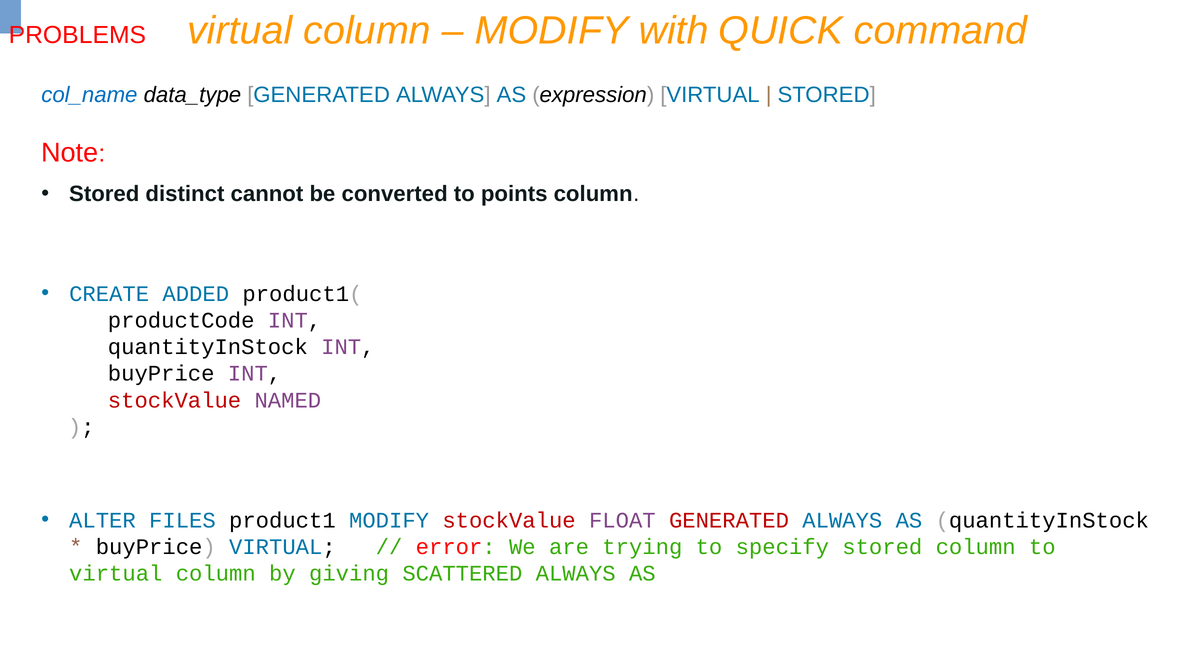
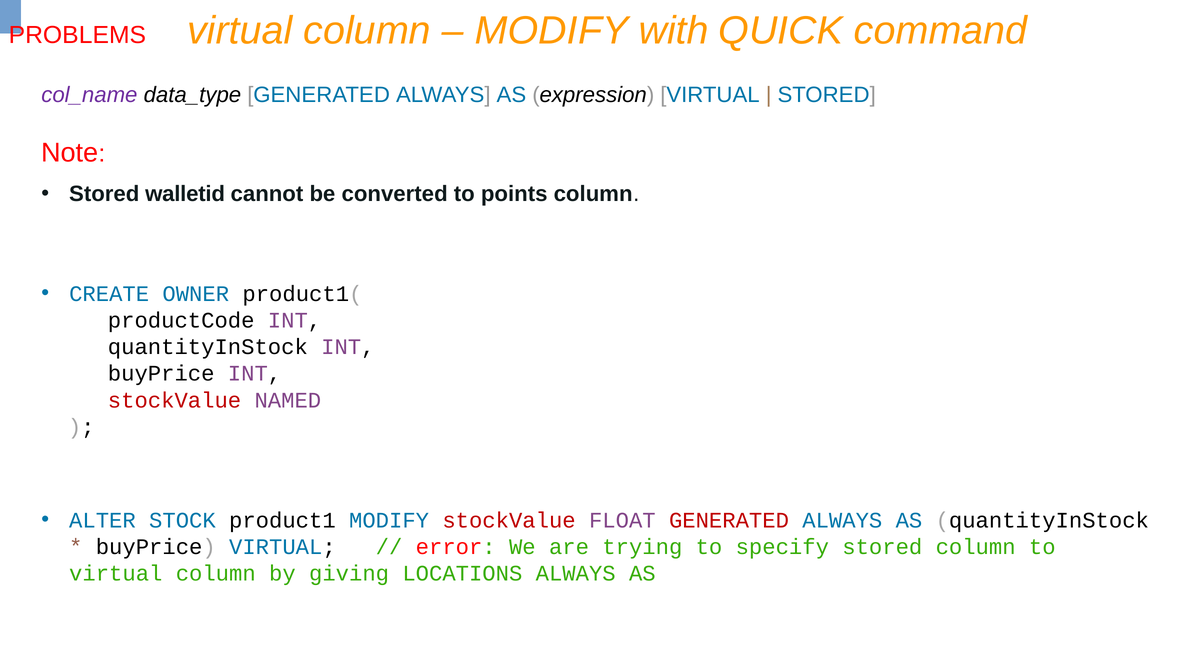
col_name colour: blue -> purple
distinct: distinct -> walletid
ADDED: ADDED -> OWNER
FILES: FILES -> STOCK
SCATTERED: SCATTERED -> LOCATIONS
